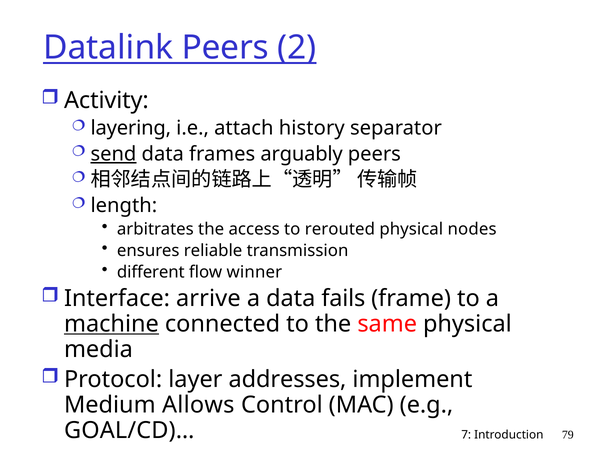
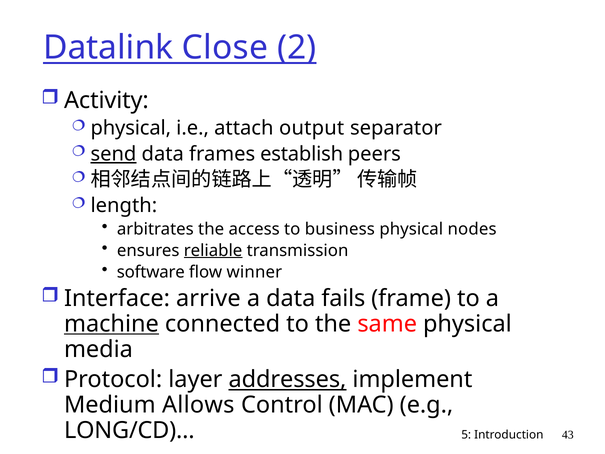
Datalink Peers: Peers -> Close
layering at (131, 128): layering -> physical
history: history -> output
arguably: arguably -> establish
rerouted: rerouted -> business
reliable underline: none -> present
different: different -> software
addresses underline: none -> present
GOAL/CD)…: GOAL/CD)… -> LONG/CD)…
7: 7 -> 5
79: 79 -> 43
